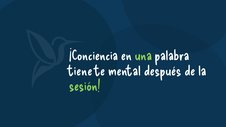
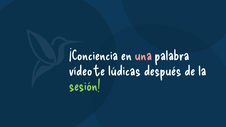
una colour: light green -> pink
tiene: tiene -> vídeo
mental: mental -> lúdicas
